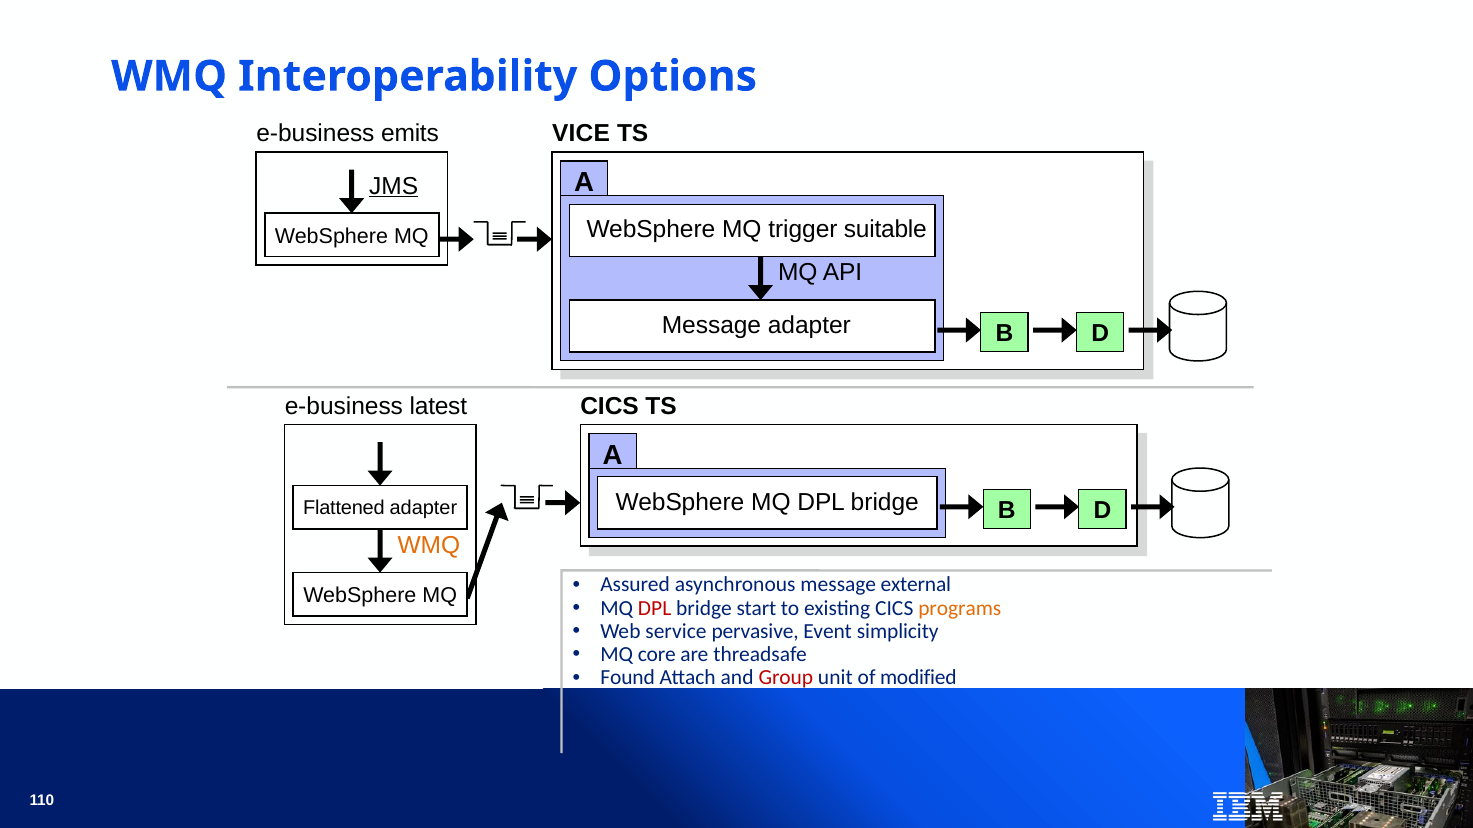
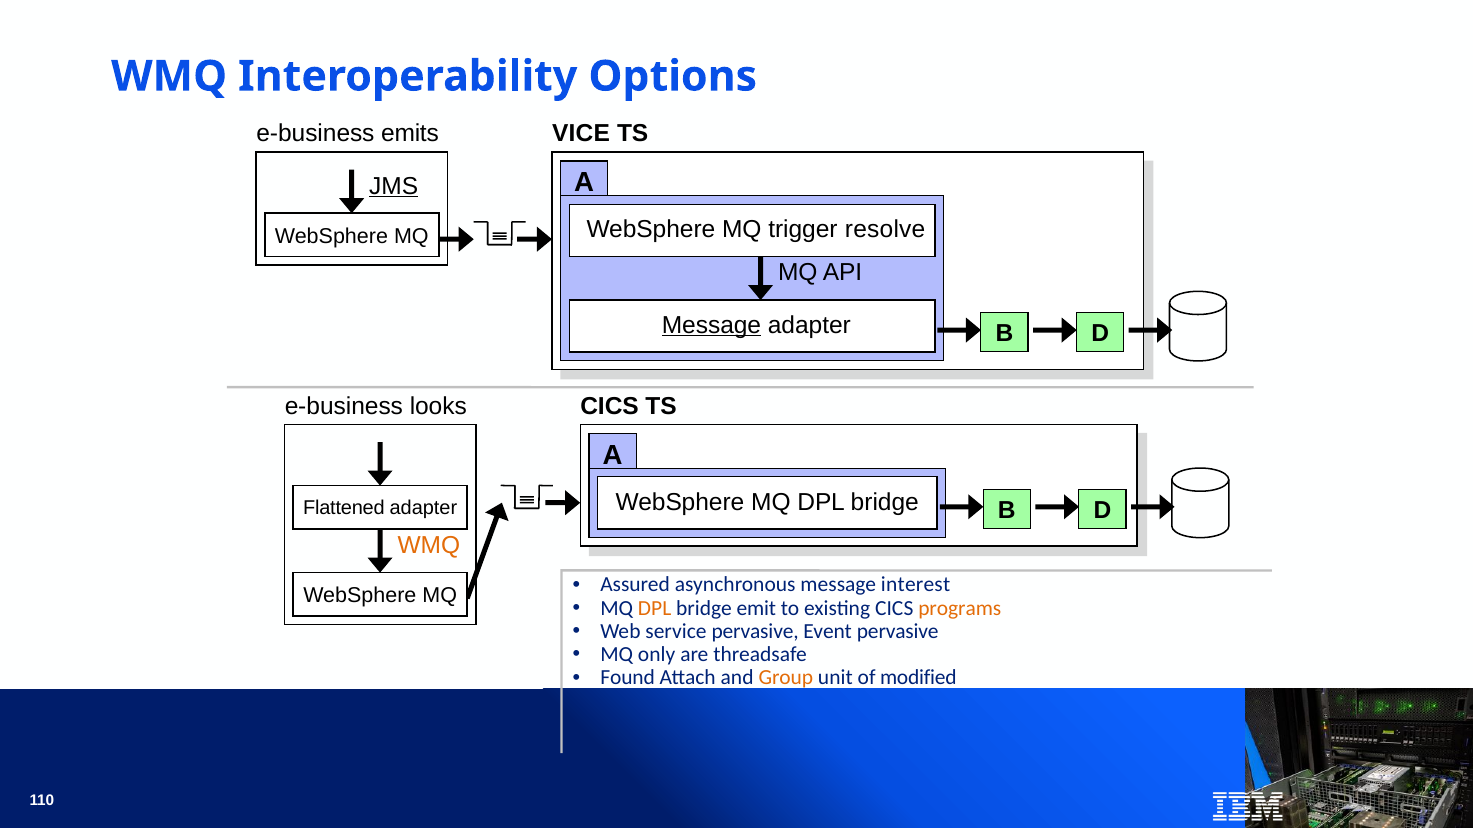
suitable: suitable -> resolve
Message at (711, 325) underline: none -> present
latest: latest -> looks
external: external -> interest
DPL at (655, 609) colour: red -> orange
start: start -> emit
Event simplicity: simplicity -> pervasive
core: core -> only
Group colour: red -> orange
